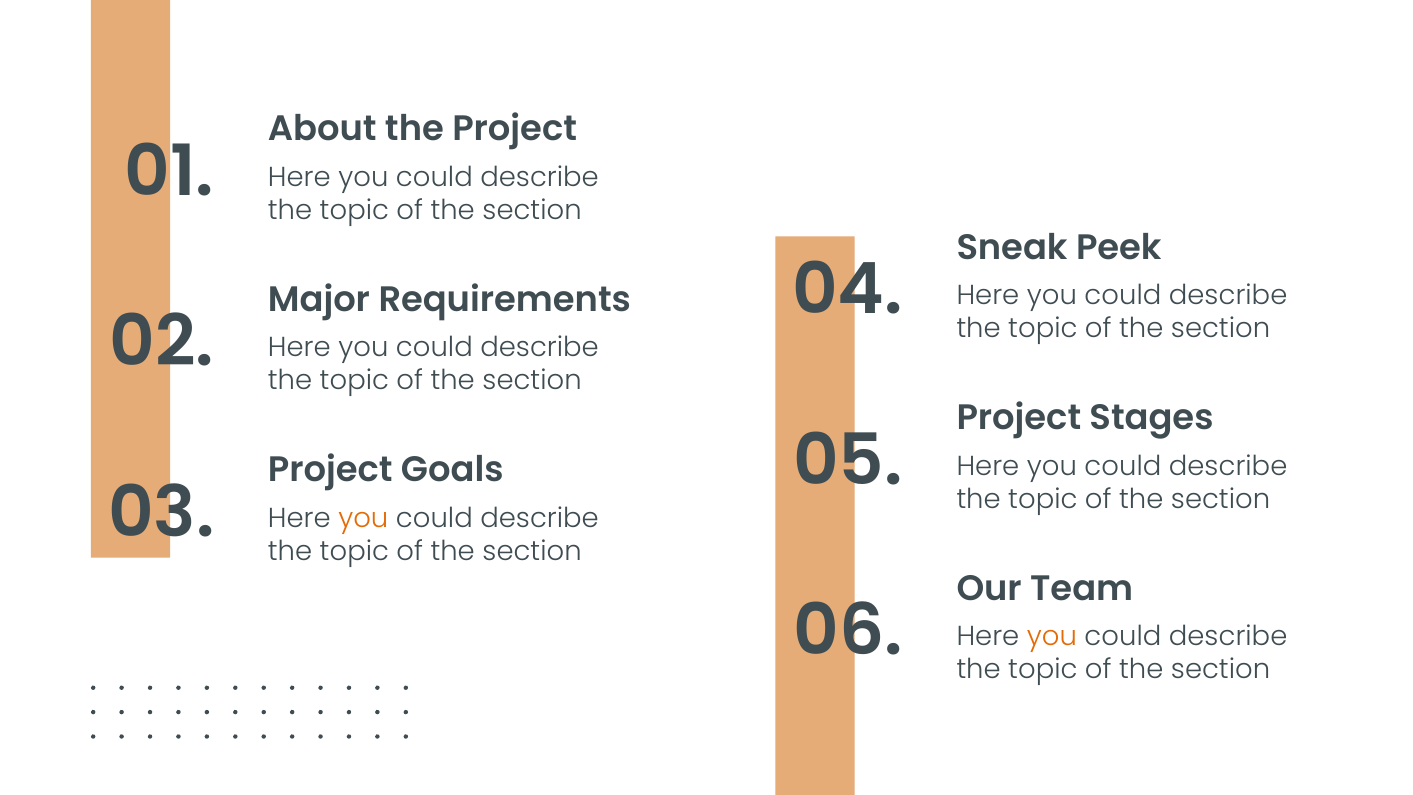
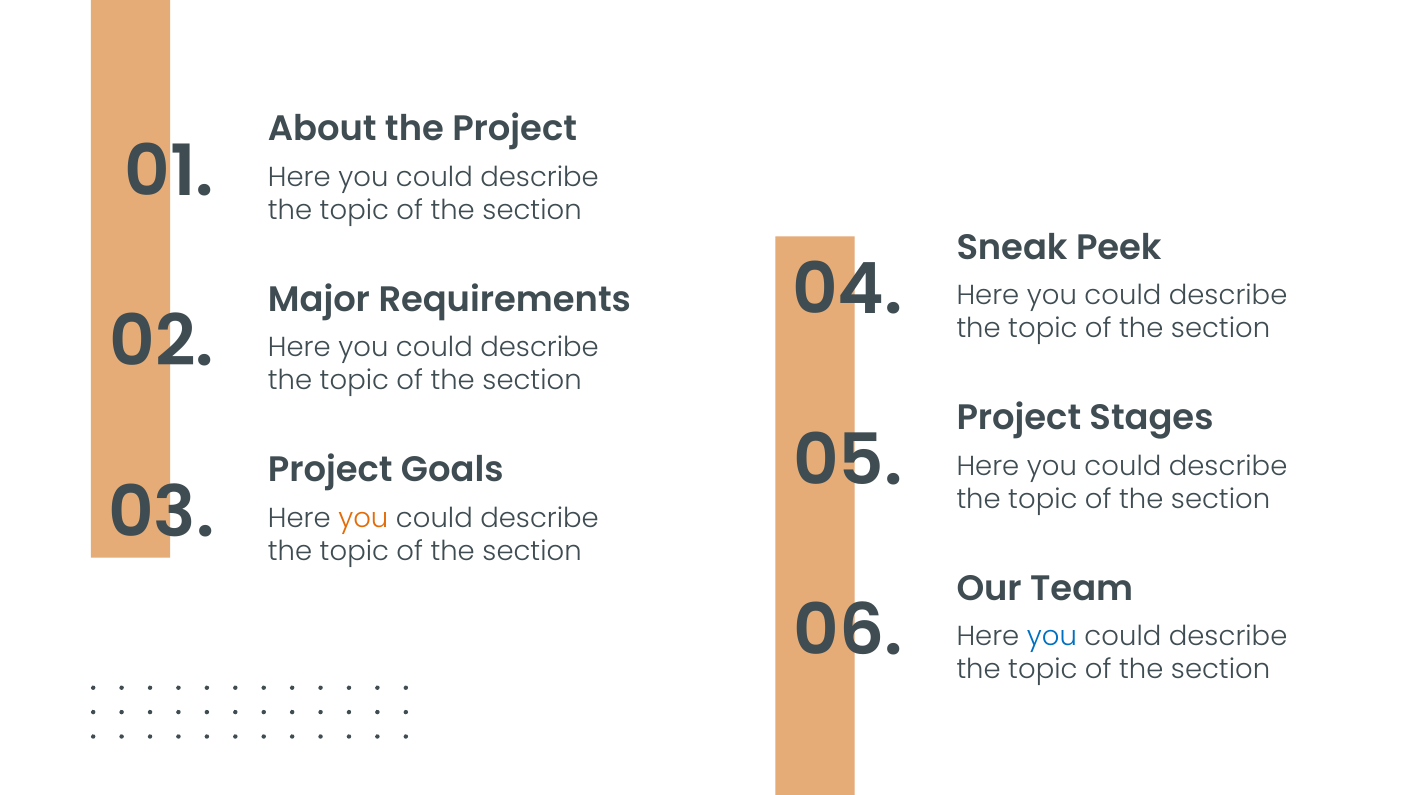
you at (1052, 636) colour: orange -> blue
